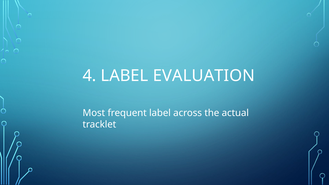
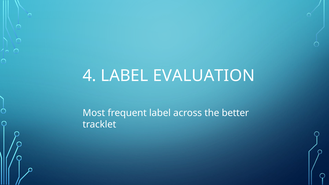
actual: actual -> better
